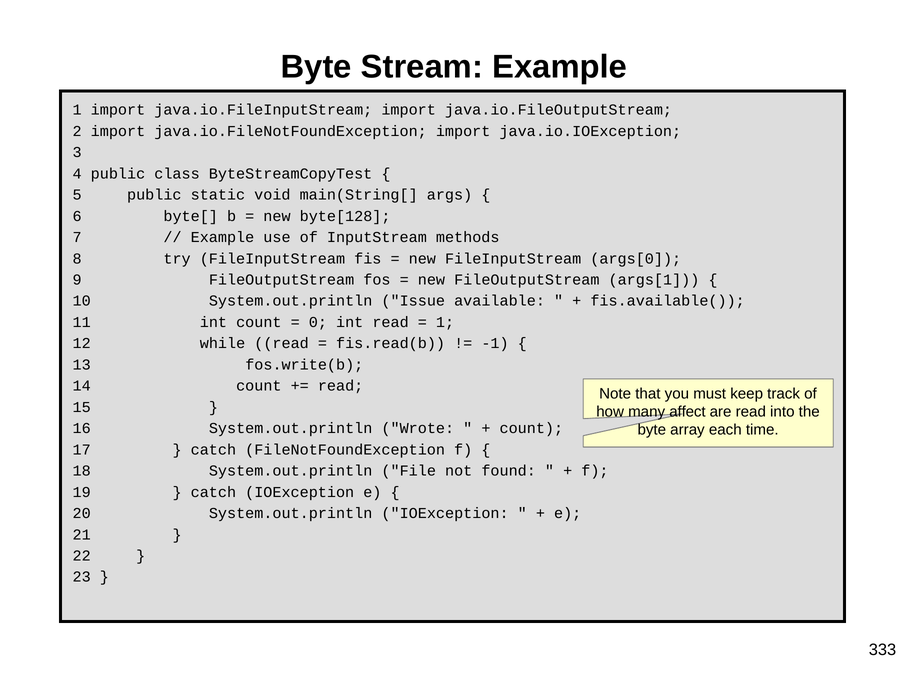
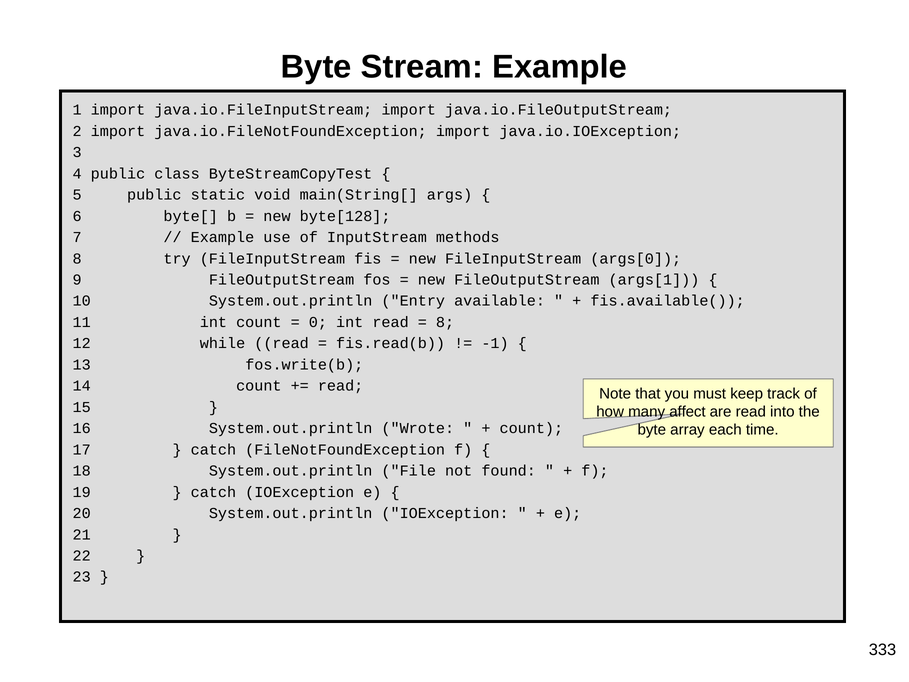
Issue: Issue -> Entry
1 at (445, 322): 1 -> 8
